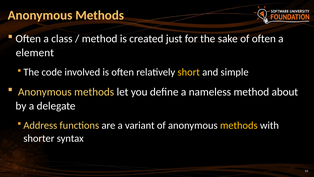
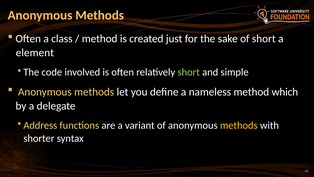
of often: often -> short
short at (189, 72) colour: yellow -> light green
about: about -> which
